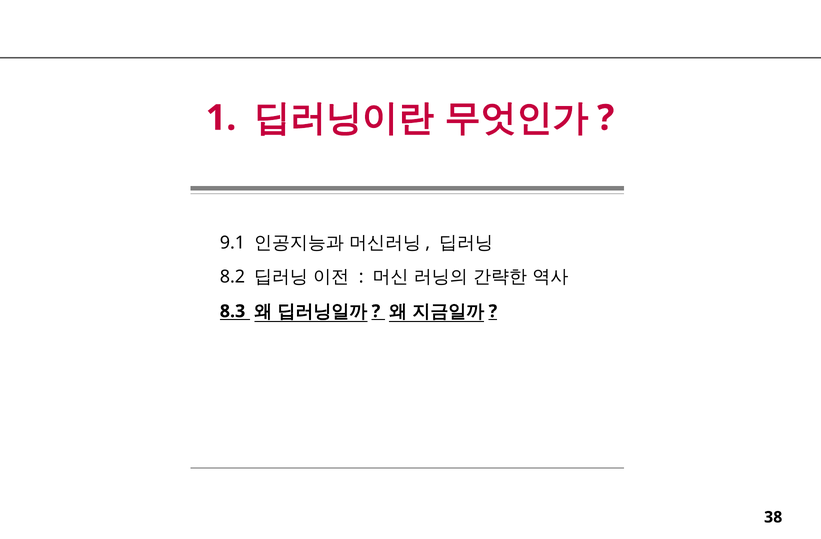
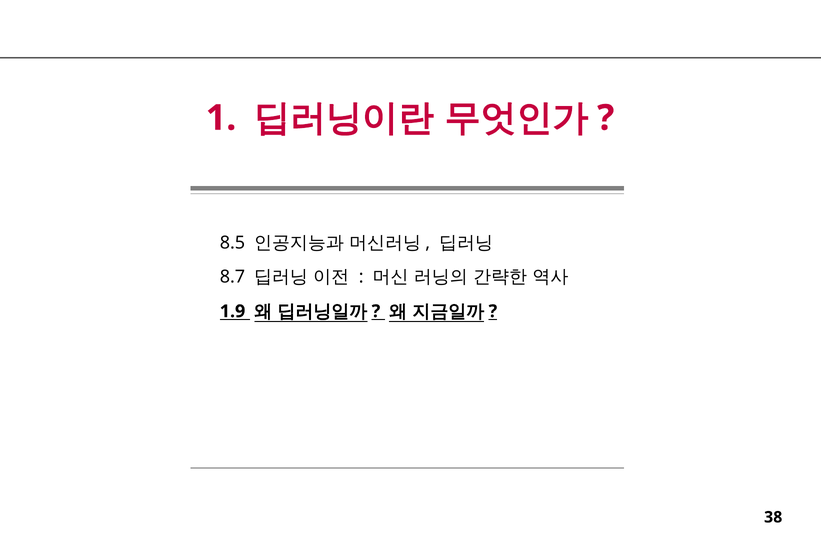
9.1: 9.1 -> 8.5
8.2: 8.2 -> 8.7
8.3: 8.3 -> 1.9
